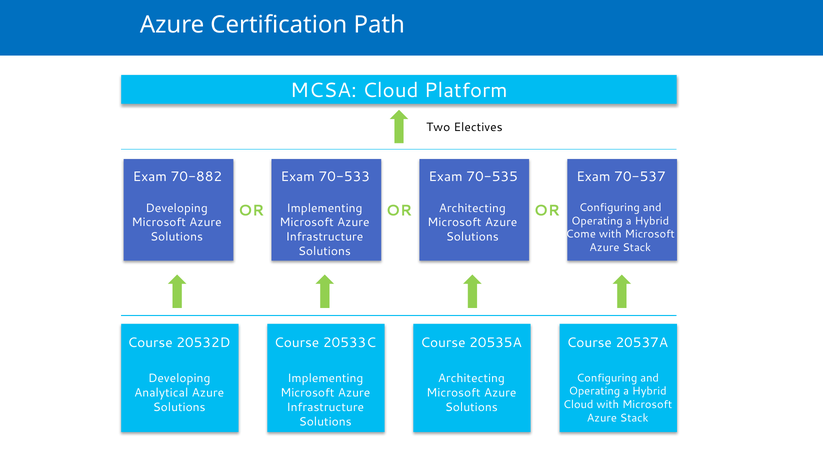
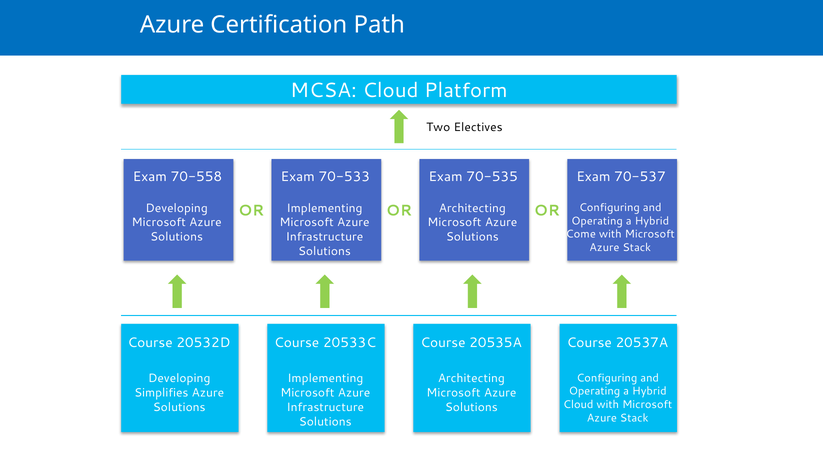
70-882: 70-882 -> 70-558
Analytical: Analytical -> Simplifies
